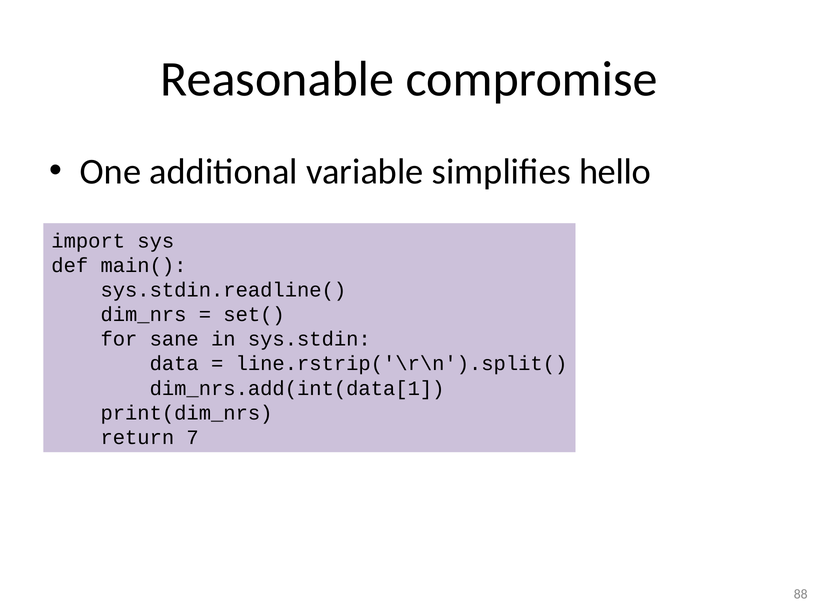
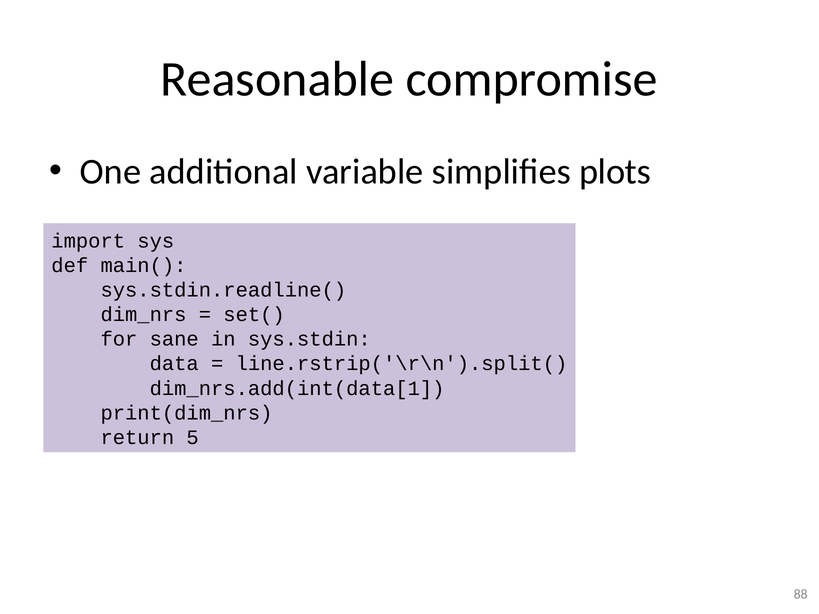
hello: hello -> plots
7: 7 -> 5
